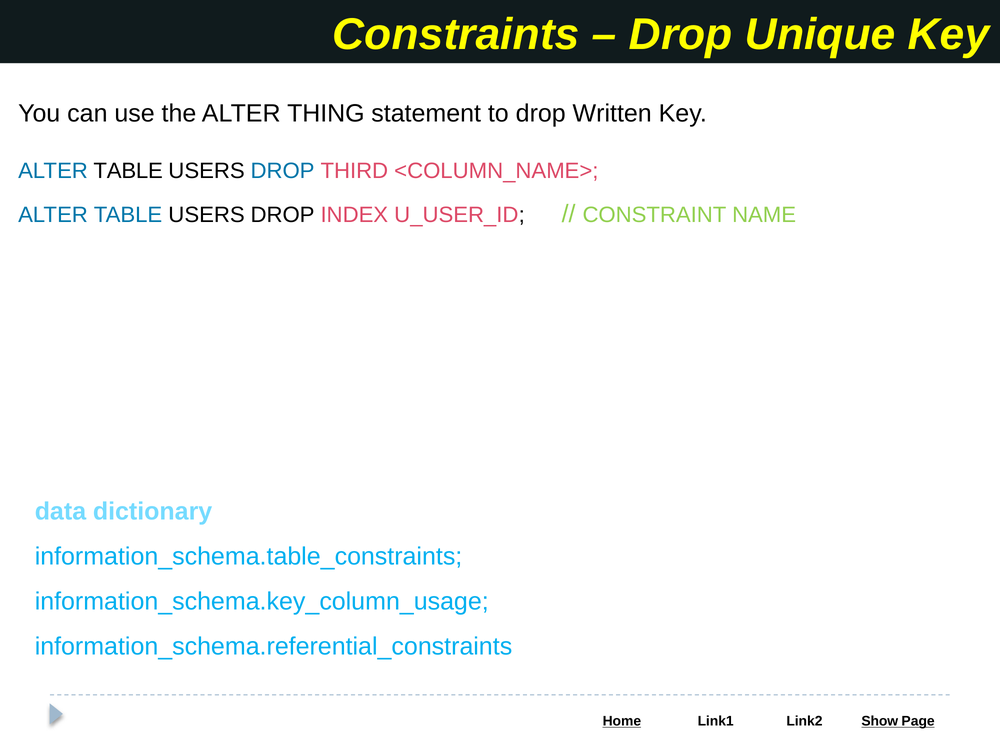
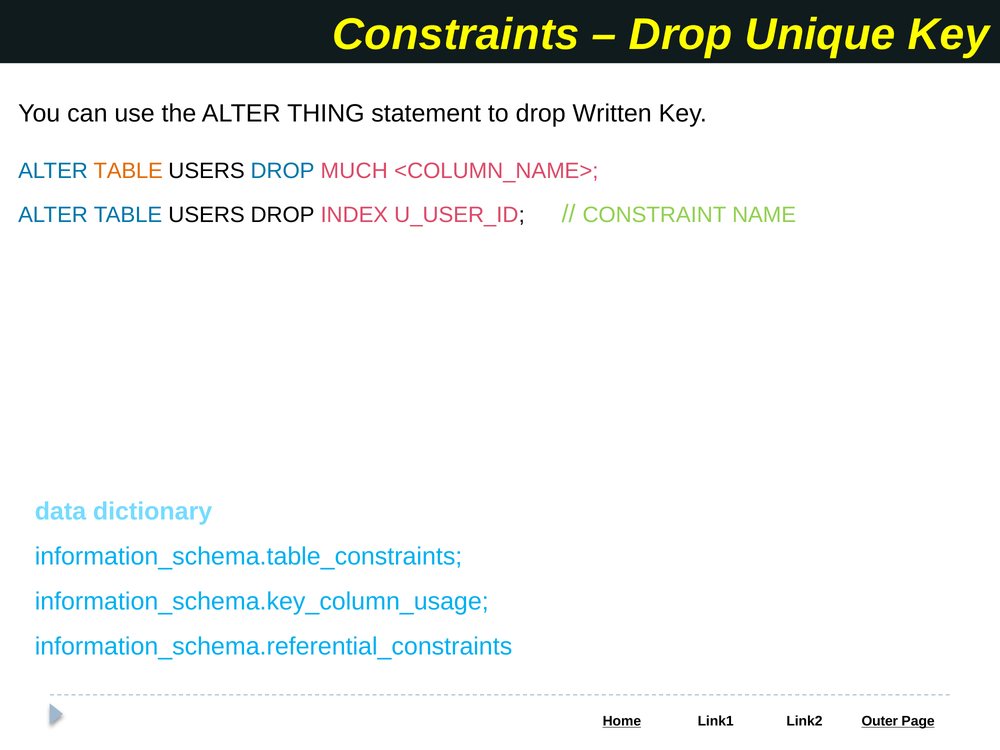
TABLE at (128, 171) colour: black -> orange
THIRD: THIRD -> MUCH
Show: Show -> Outer
